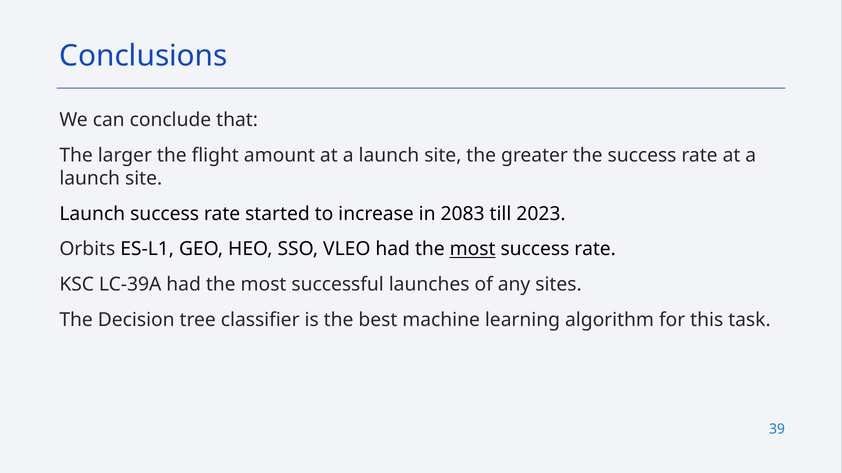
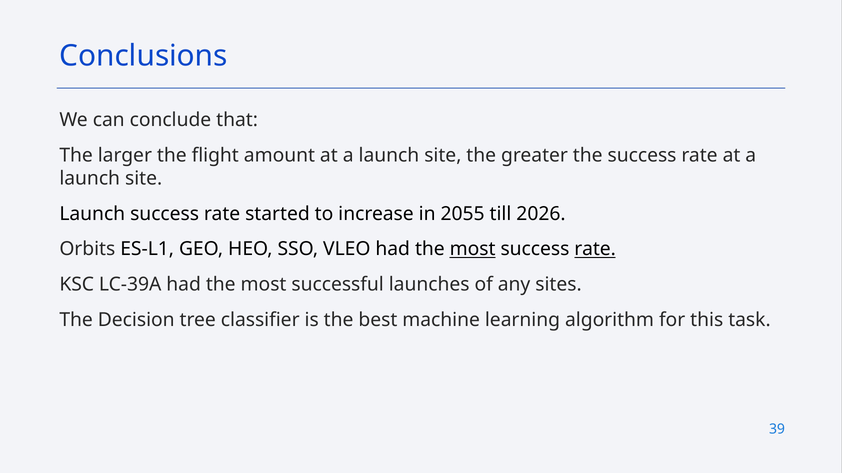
2083: 2083 -> 2055
2023: 2023 -> 2026
rate at (595, 249) underline: none -> present
